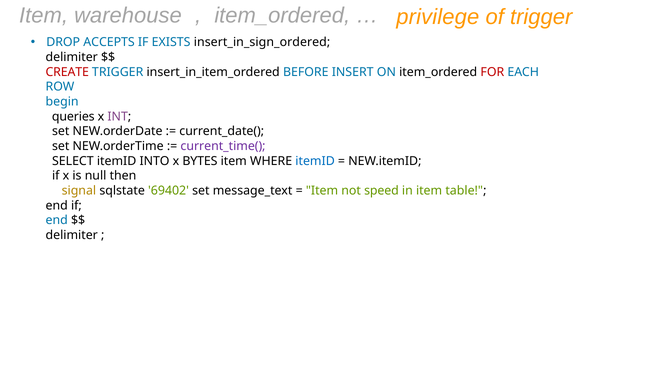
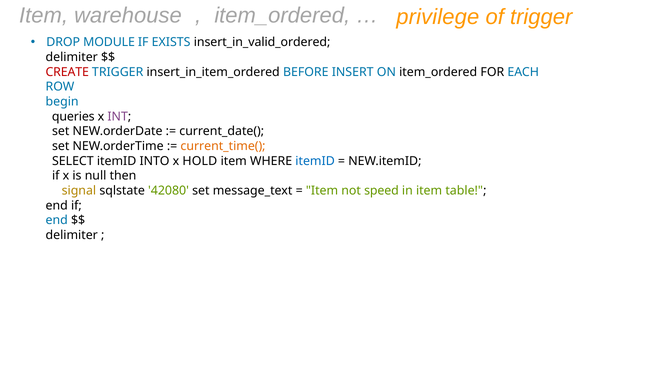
ACCEPTS: ACCEPTS -> MODULE
insert_in_sign_ordered: insert_in_sign_ordered -> insert_in_valid_ordered
FOR colour: red -> black
current_time( colour: purple -> orange
BYTES: BYTES -> HOLD
69402: 69402 -> 42080
